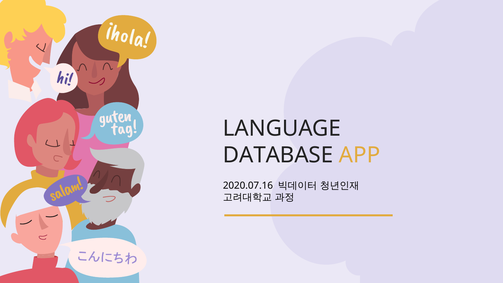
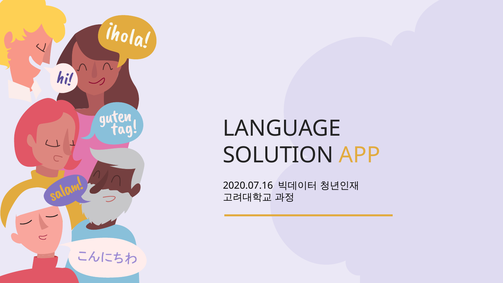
DATABASE: DATABASE -> SOLUTION
